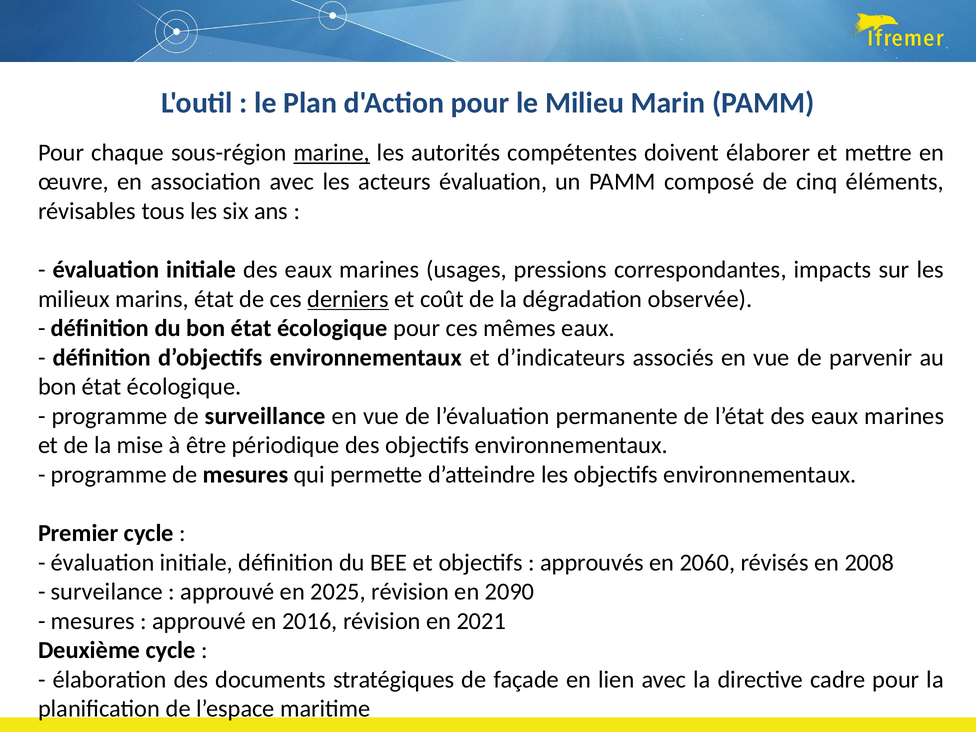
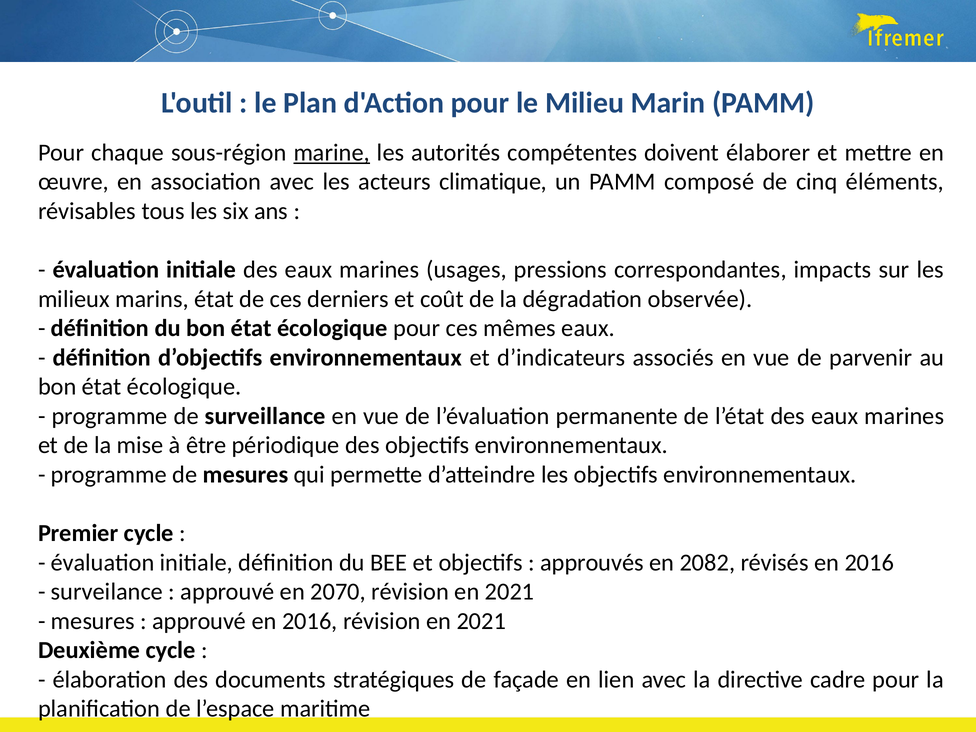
acteurs évaluation: évaluation -> climatique
derniers underline: present -> none
2060: 2060 -> 2082
révisés en 2008: 2008 -> 2016
2025: 2025 -> 2070
2090 at (510, 592): 2090 -> 2021
